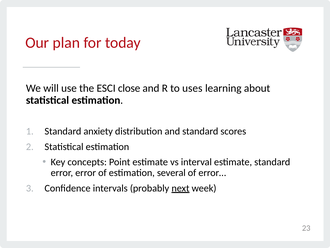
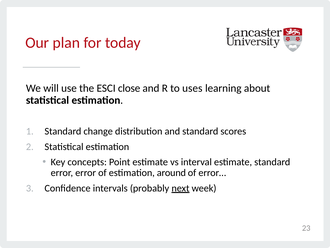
anxiety: anxiety -> change
several: several -> around
